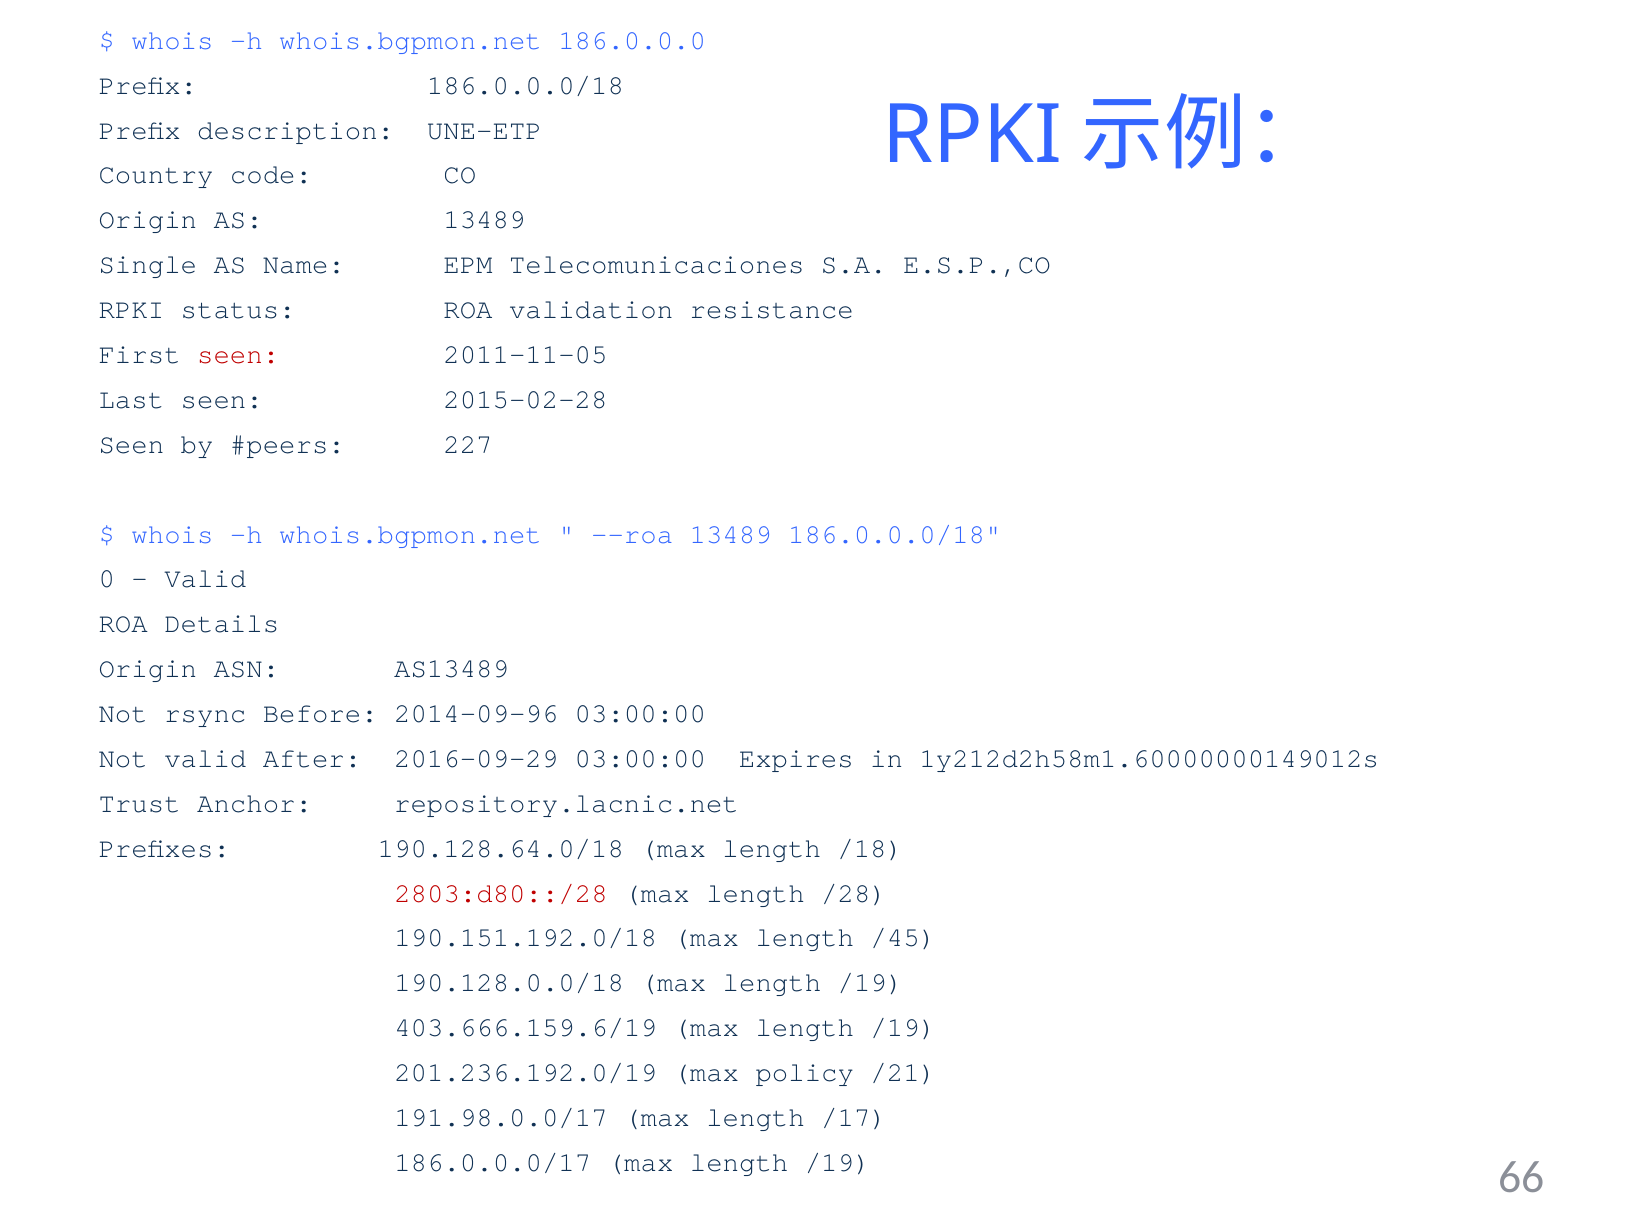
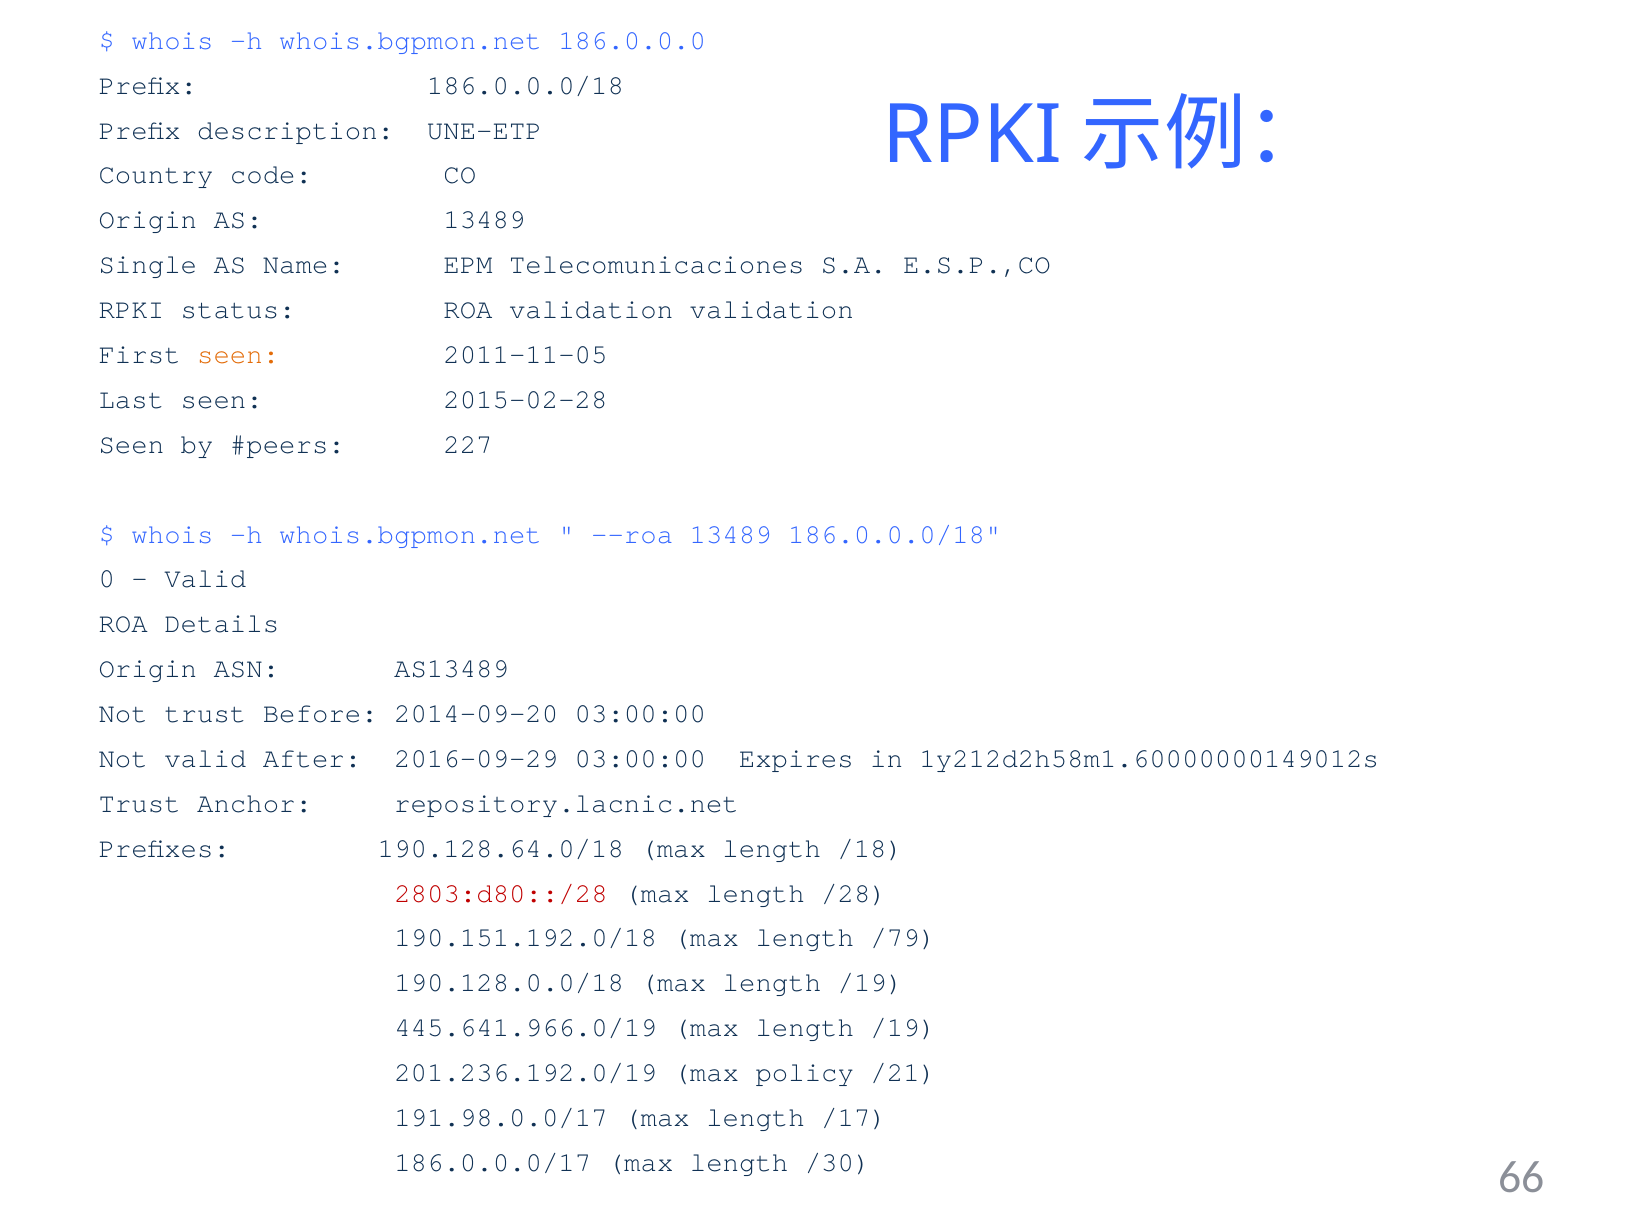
validation resistance: resistance -> validation
seen at (238, 355) colour: red -> orange
Not rsync: rsync -> trust
2014-09-96: 2014-09-96 -> 2014-09-20
/45: /45 -> /79
403.666.159.6/19: 403.666.159.6/19 -> 445.641.966.0/19
186.0.0.0/17 max length /19: /19 -> /30
